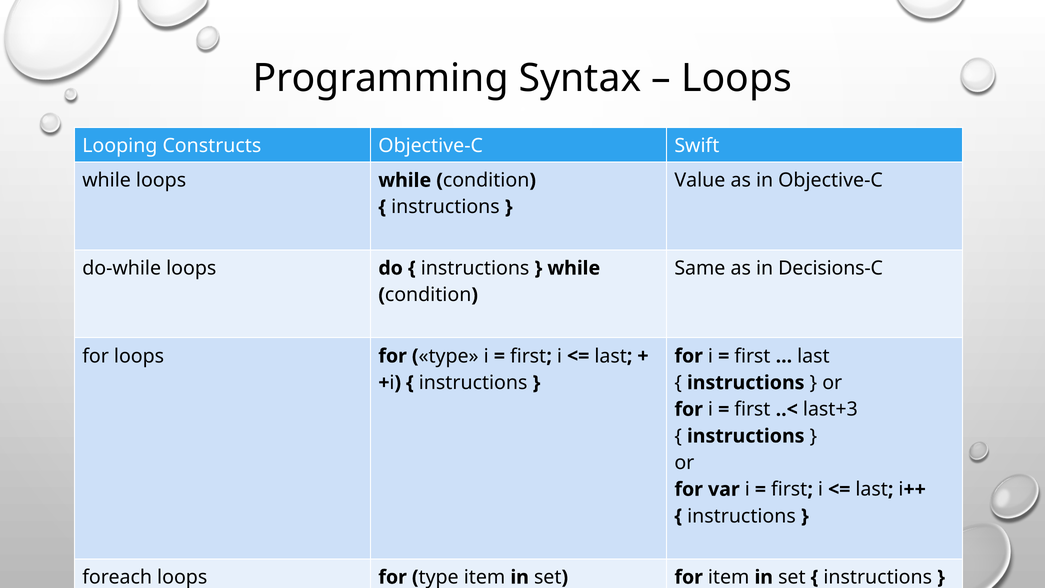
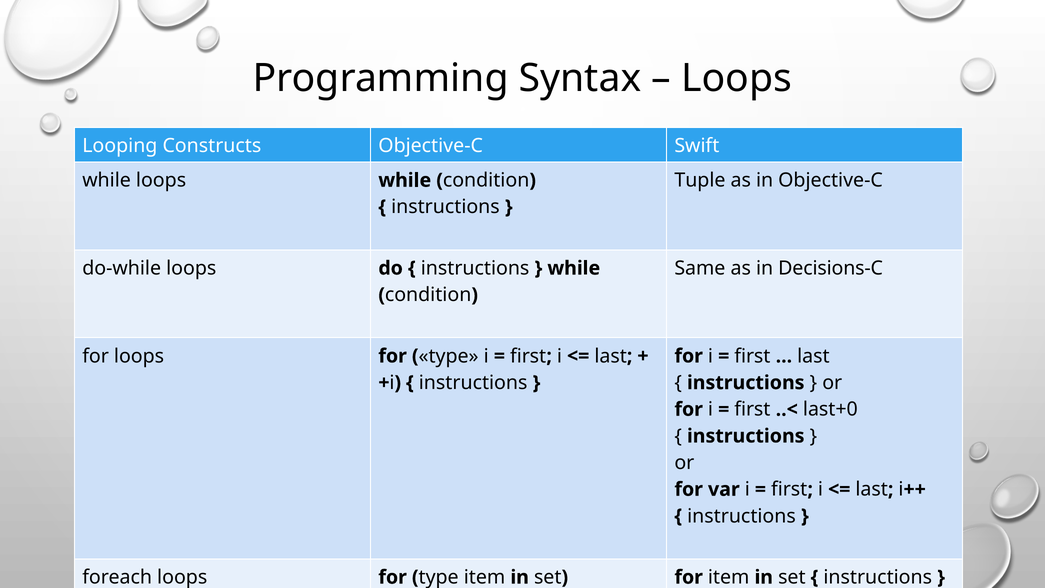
Value: Value -> Tuple
last+3: last+3 -> last+0
